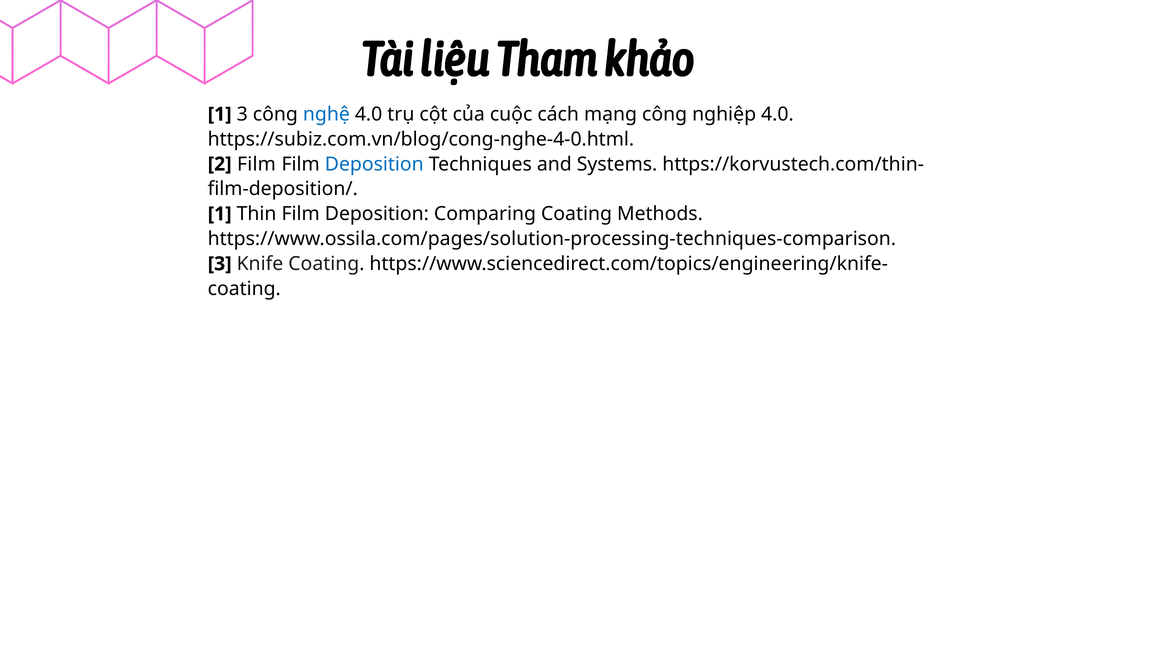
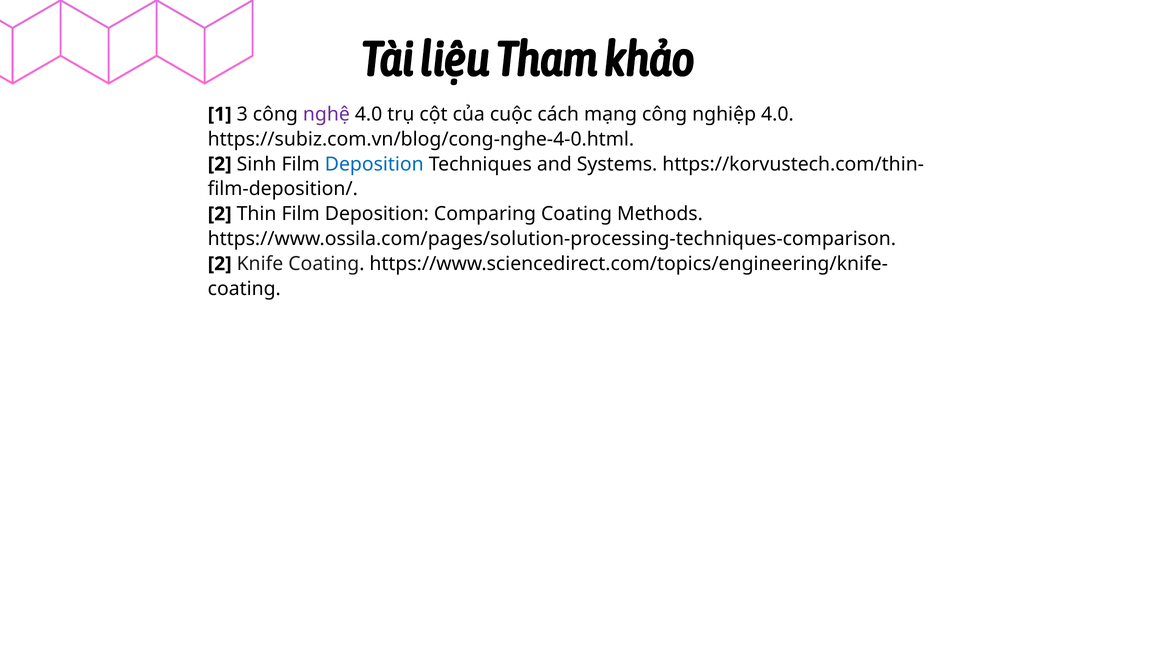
nghệ colour: blue -> purple
2 Film: Film -> Sinh
1 at (220, 214): 1 -> 2
3 at (220, 264): 3 -> 2
